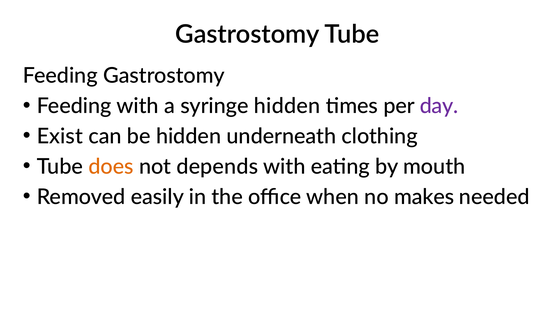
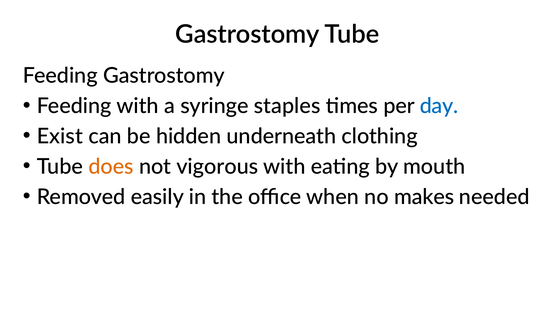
syringe hidden: hidden -> staples
day colour: purple -> blue
depends: depends -> vigorous
